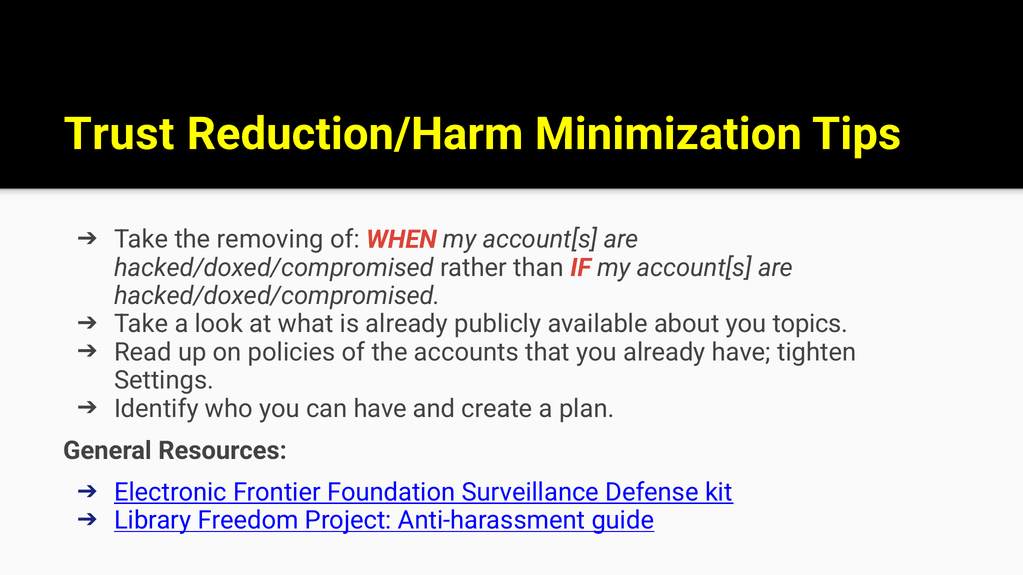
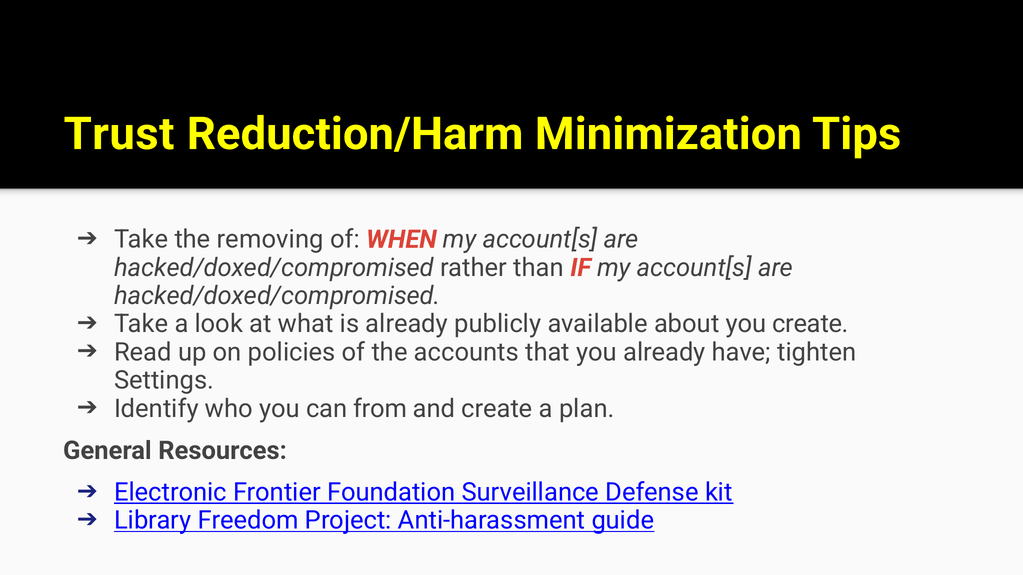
you topics: topics -> create
can have: have -> from
